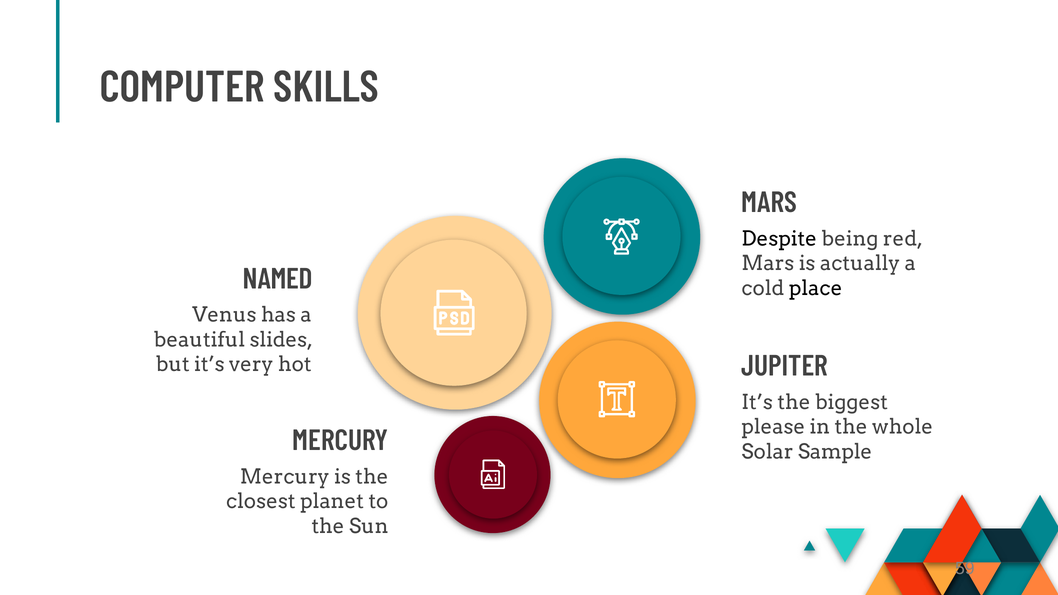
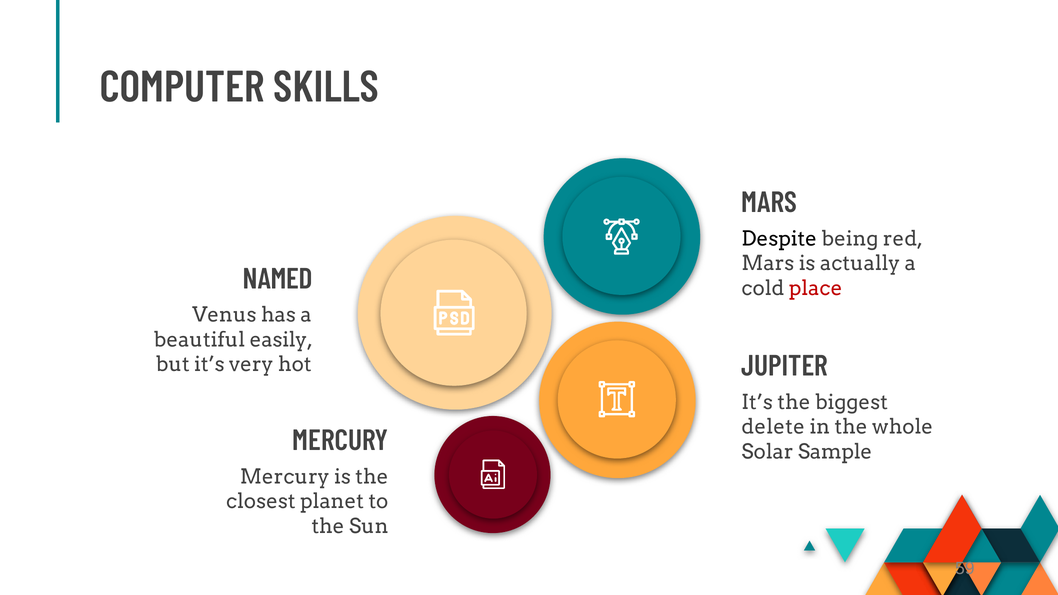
place colour: black -> red
slides: slides -> easily
please: please -> delete
